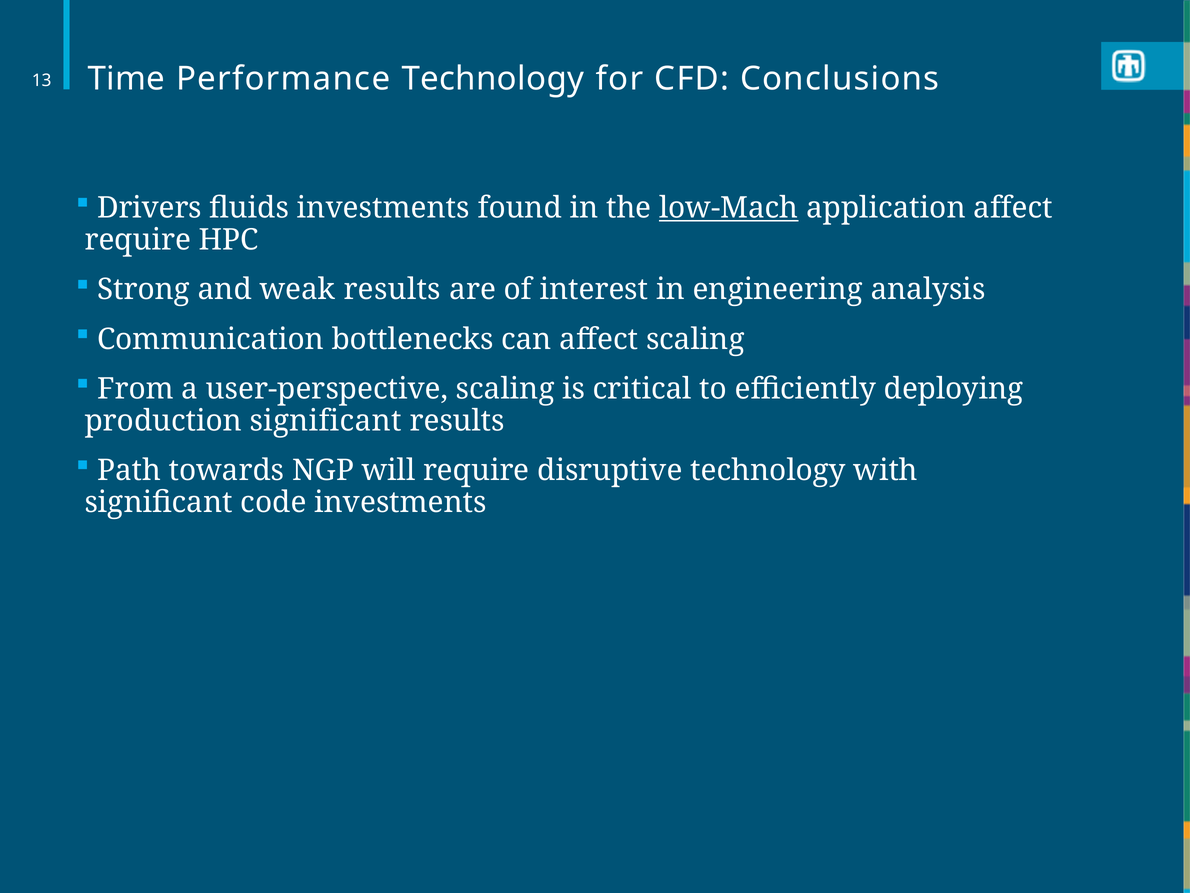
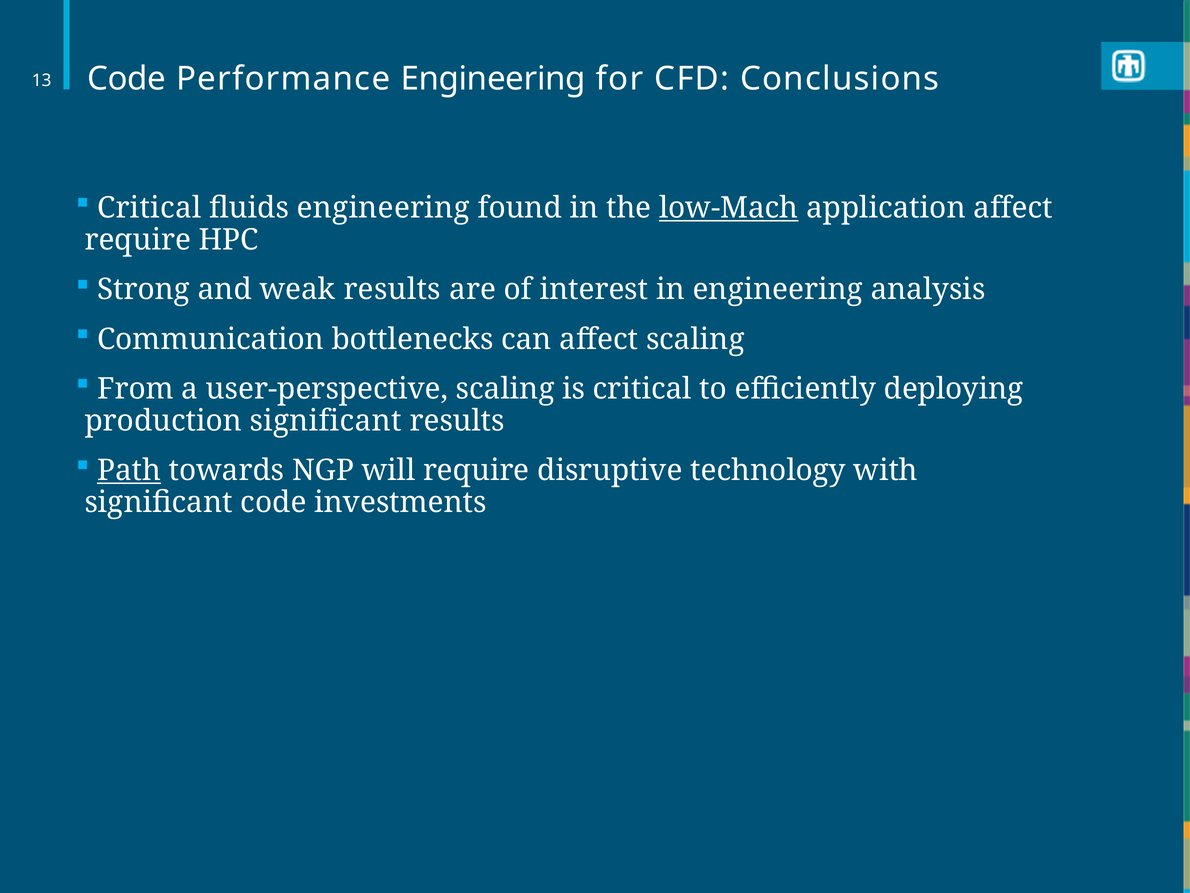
13 Time: Time -> Code
Performance Technology: Technology -> Engineering
Drivers at (149, 208): Drivers -> Critical
fluids investments: investments -> engineering
Path underline: none -> present
